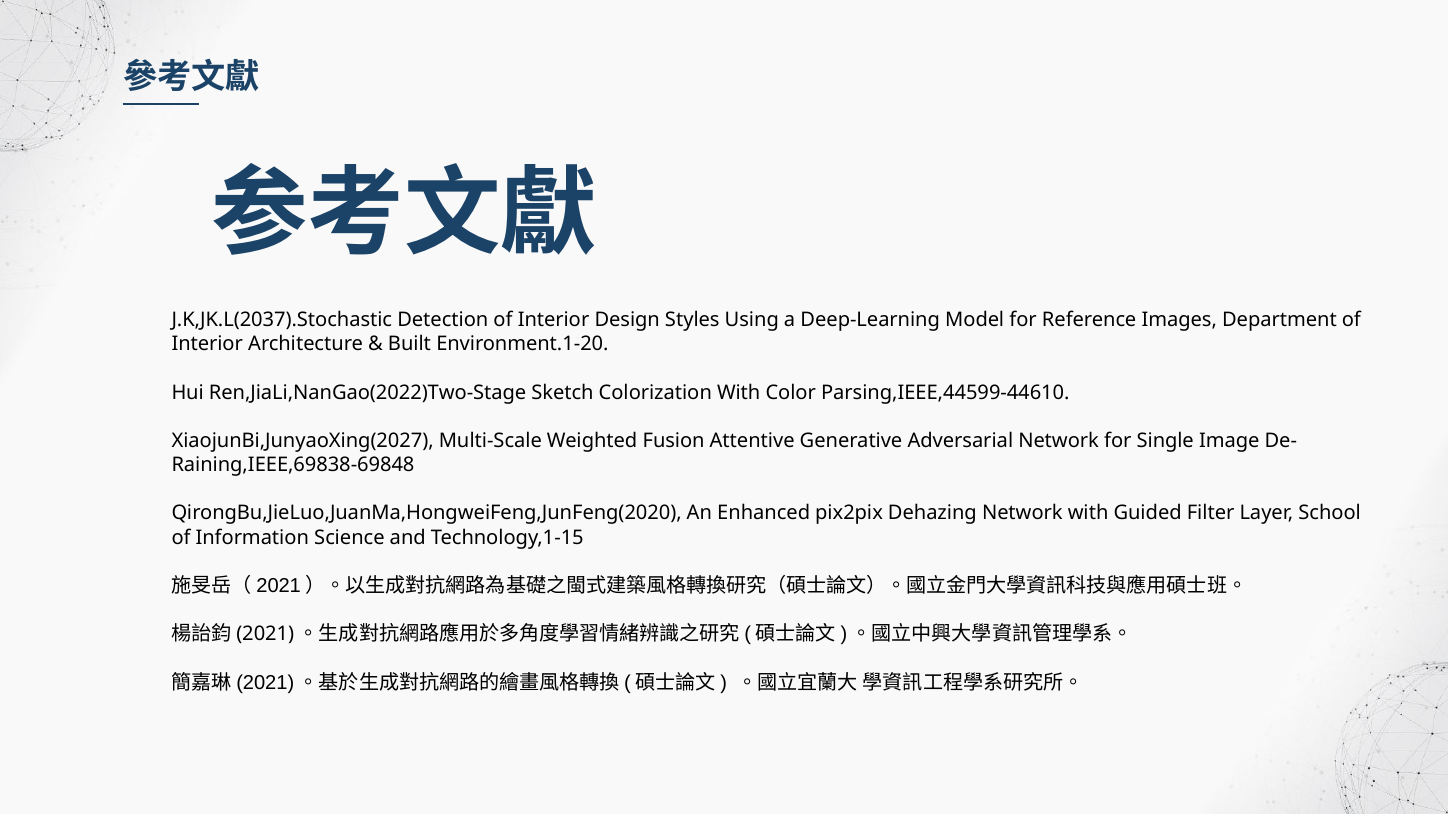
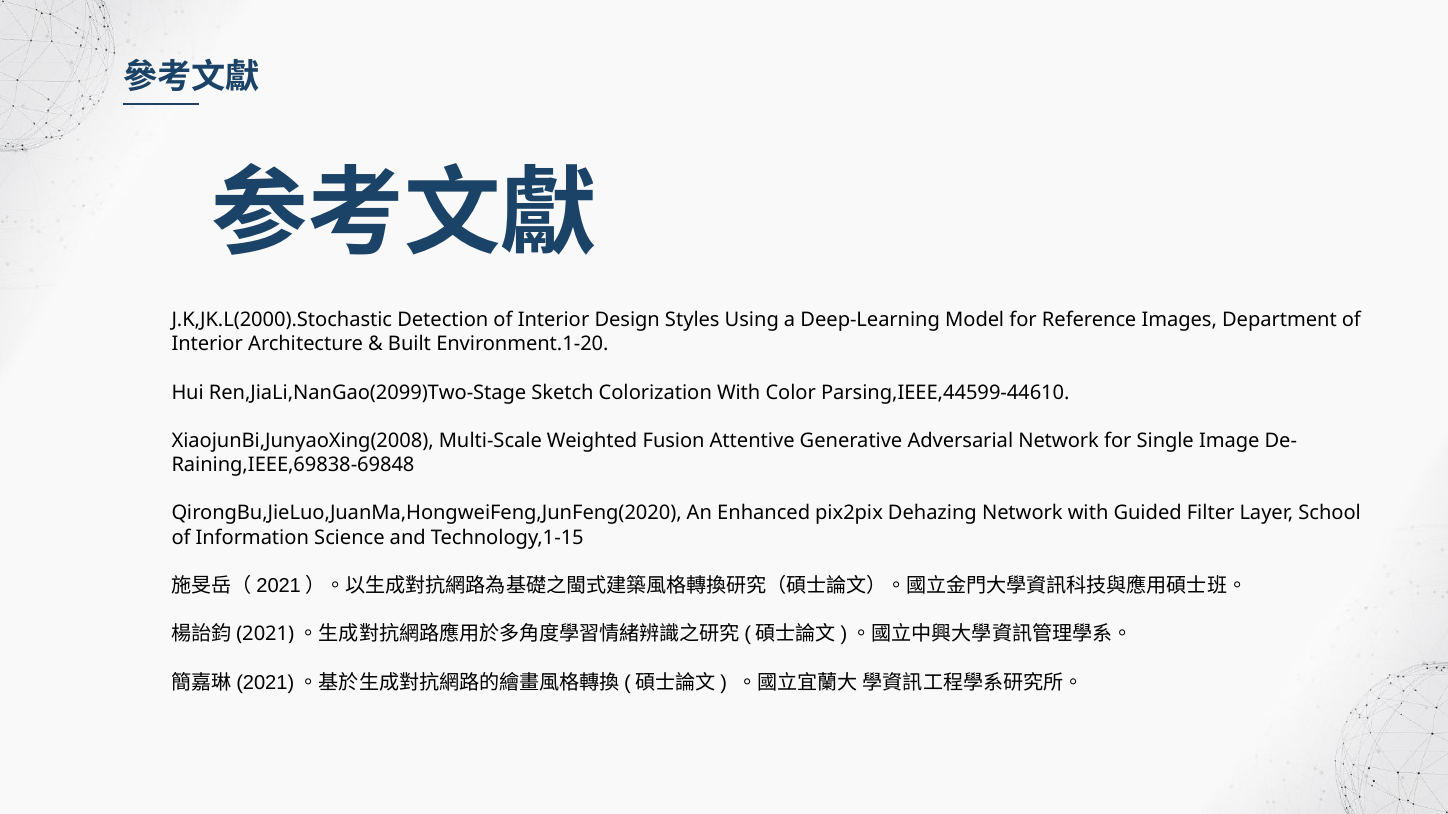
J.K,JK.L(2037).Stochastic: J.K,JK.L(2037).Stochastic -> J.K,JK.L(2000).Stochastic
Ren,JiaLi,NanGao(2022)Two-Stage: Ren,JiaLi,NanGao(2022)Two-Stage -> Ren,JiaLi,NanGao(2099)Two-Stage
XiaojunBi,JunyaoXing(2027: XiaojunBi,JunyaoXing(2027 -> XiaojunBi,JunyaoXing(2008
